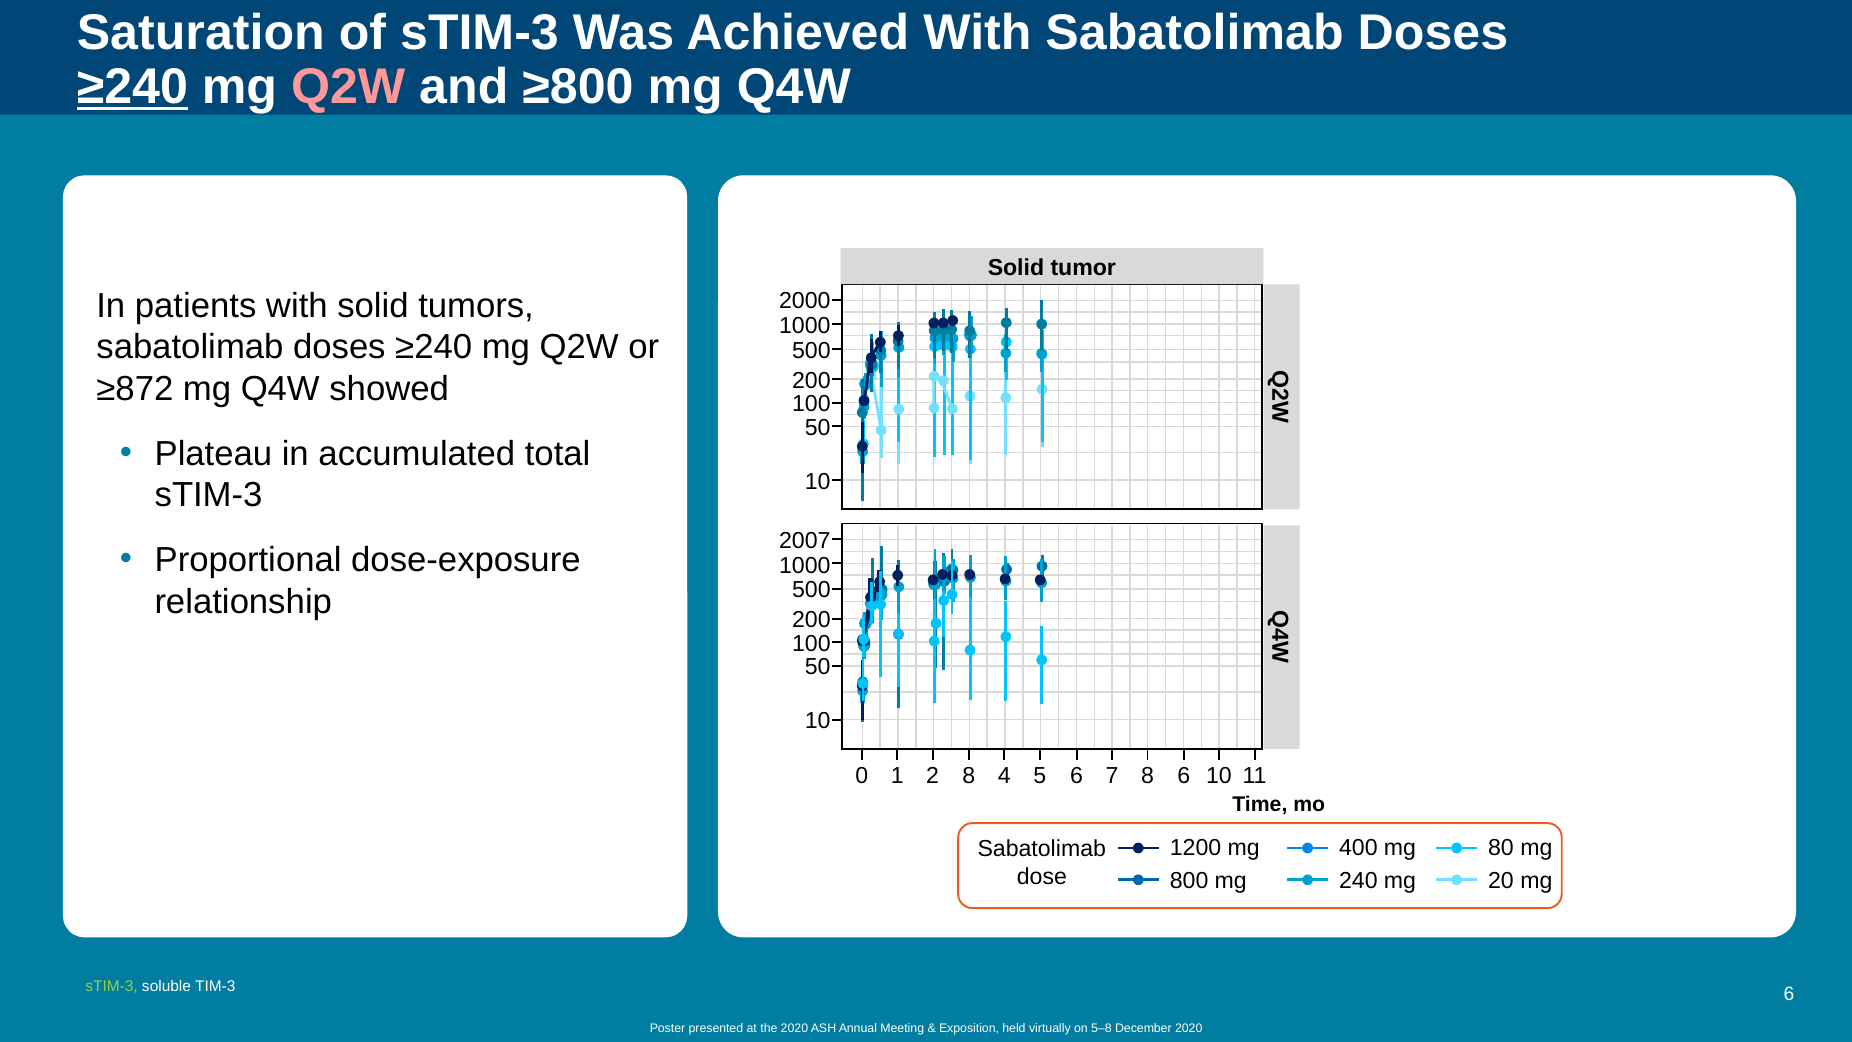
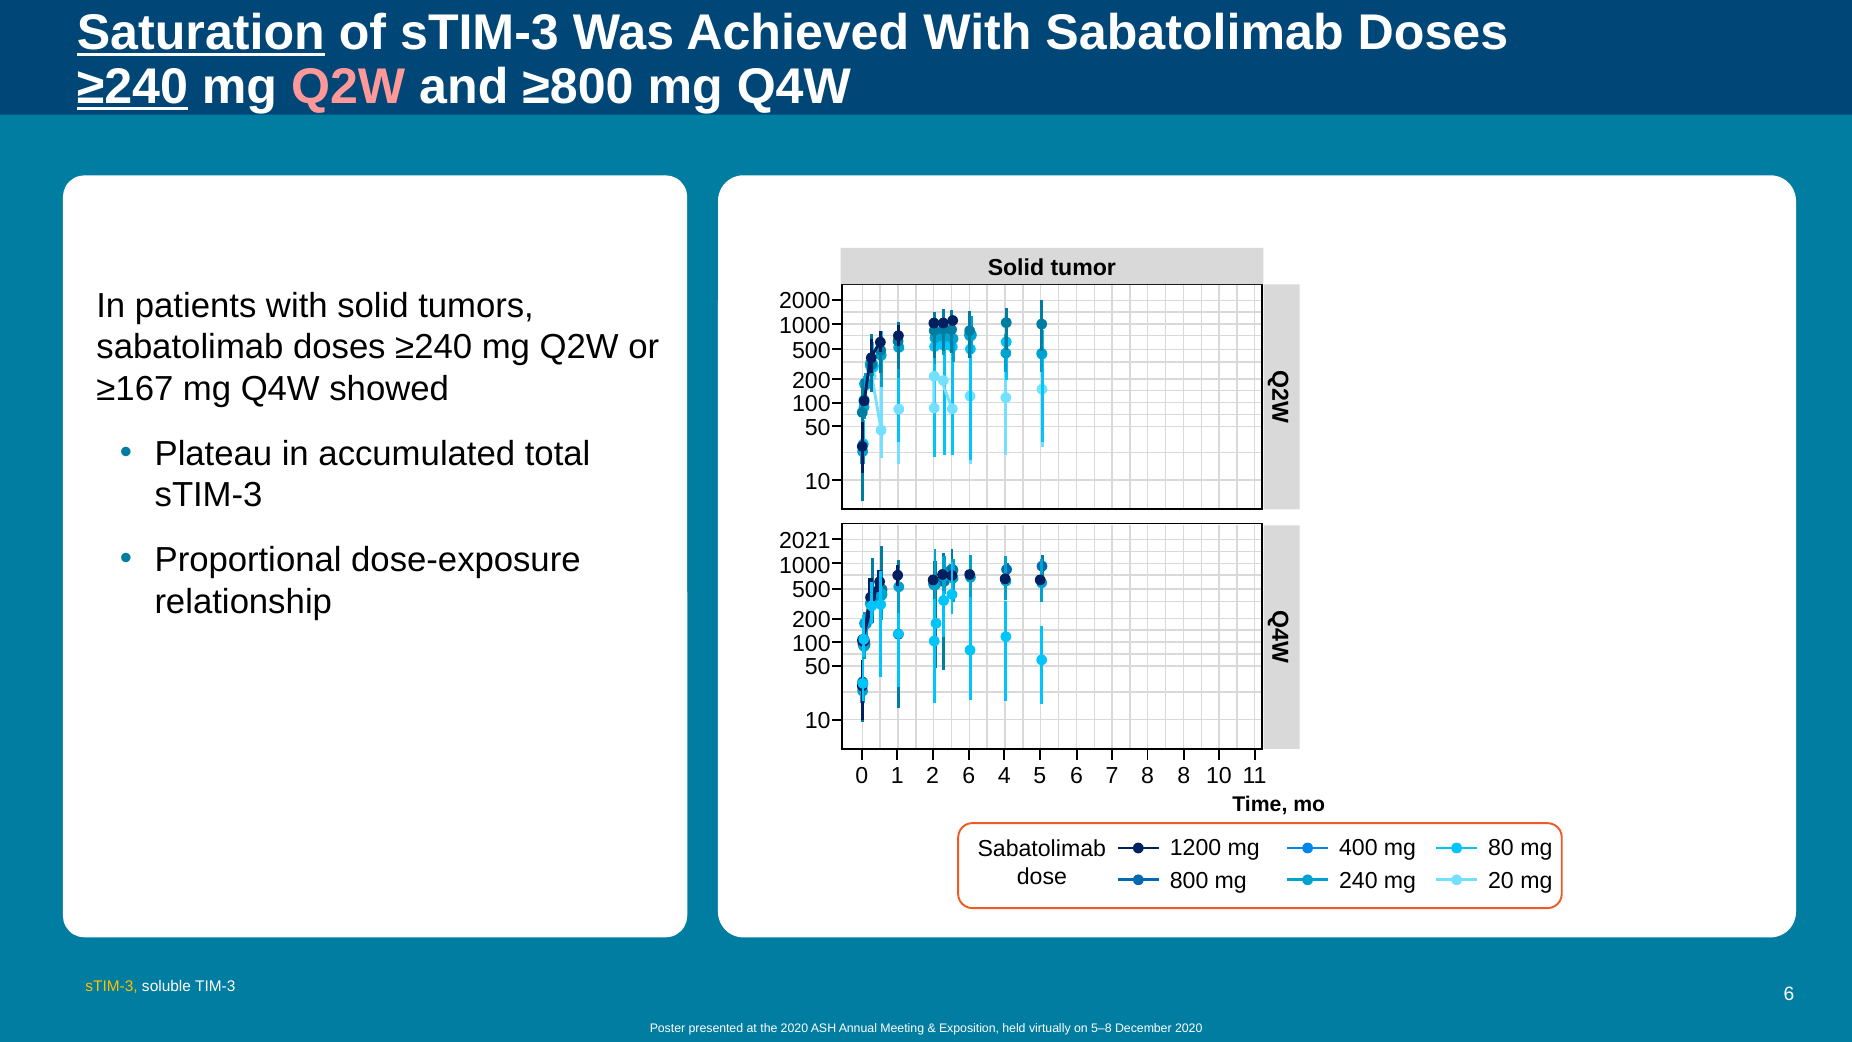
Saturation underline: none -> present
≥872: ≥872 -> ≥167
2007: 2007 -> 2021
2 8: 8 -> 6
8 6: 6 -> 8
sTIM-3 at (112, 986) colour: light green -> yellow
